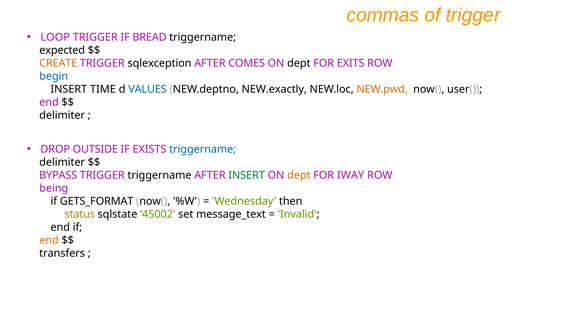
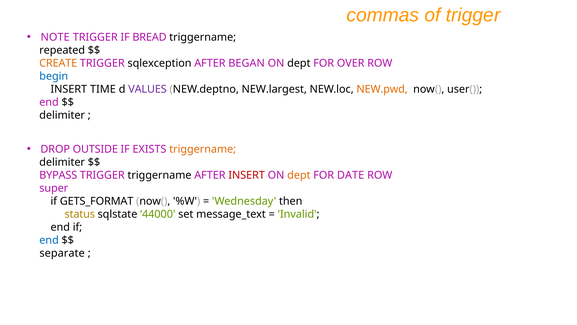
LOOP: LOOP -> NOTE
expected: expected -> repeated
COMES: COMES -> BEGAN
EXITS: EXITS -> OVER
VALUES colour: blue -> purple
NEW.exactly: NEW.exactly -> NEW.largest
triggername at (203, 149) colour: blue -> orange
INSERT at (247, 175) colour: green -> red
IWAY: IWAY -> DATE
being: being -> super
45002: 45002 -> 44000
end at (49, 240) colour: orange -> blue
transfers: transfers -> separate
